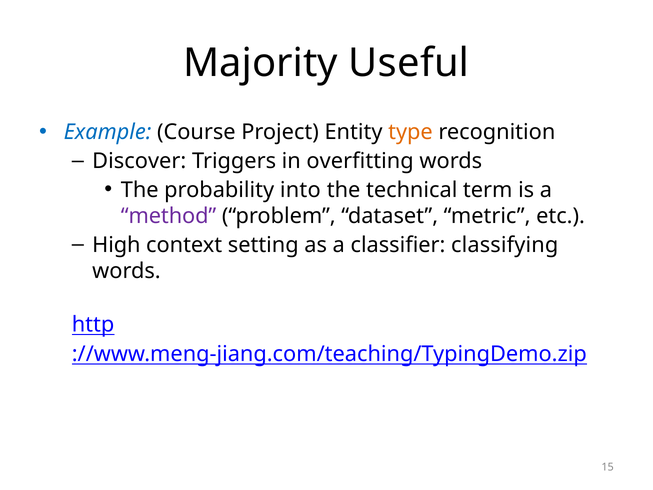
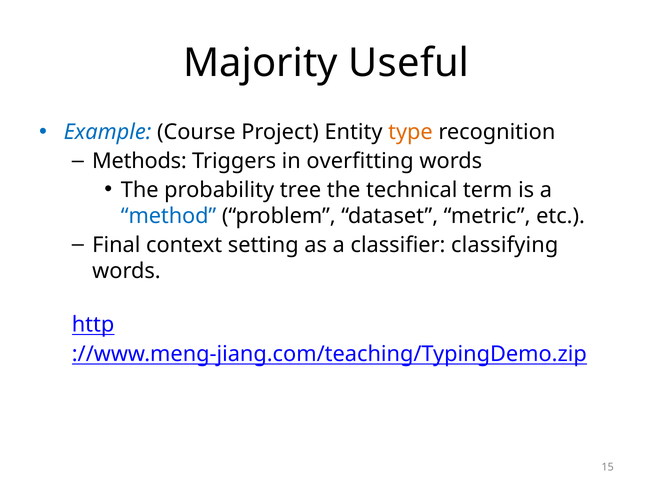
Discover: Discover -> Methods
into: into -> tree
method colour: purple -> blue
High: High -> Final
